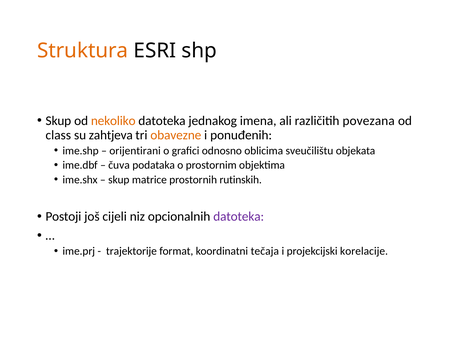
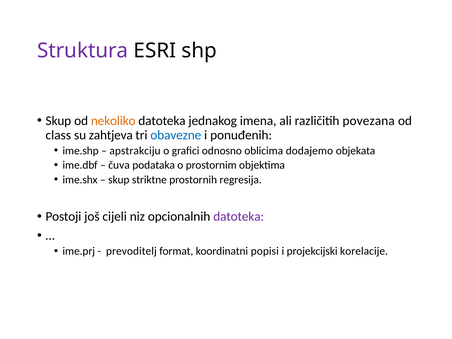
Struktura colour: orange -> purple
obavezne colour: orange -> blue
orijentirani: orijentirani -> apstrakciju
sveučilištu: sveučilištu -> dodajemo
matrice: matrice -> striktne
rutinskih: rutinskih -> regresija
trajektorije: trajektorije -> prevoditelj
tečaja: tečaja -> popisi
